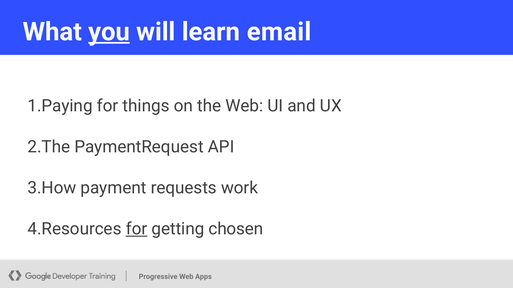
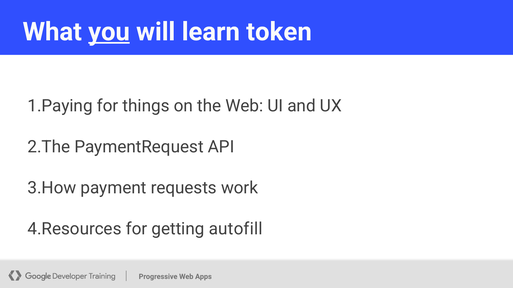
email: email -> token
for at (137, 229) underline: present -> none
chosen: chosen -> autofill
